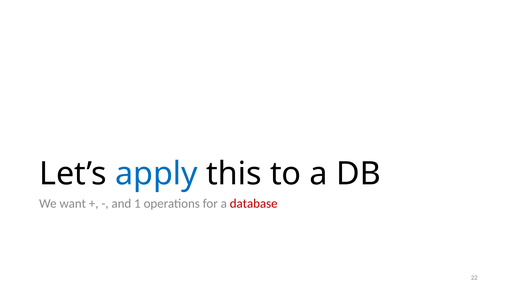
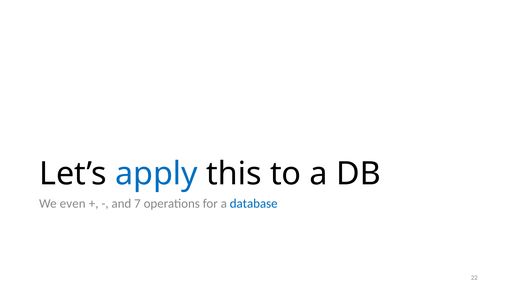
want: want -> even
1: 1 -> 7
database colour: red -> blue
